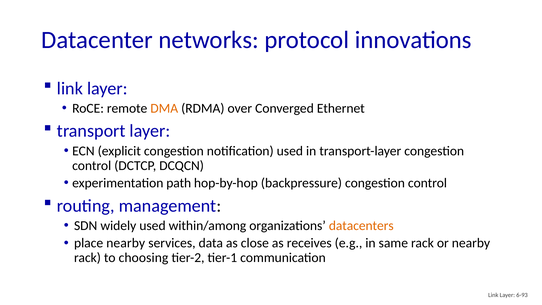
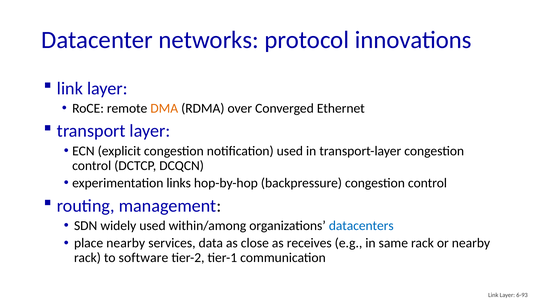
path: path -> links
datacenters colour: orange -> blue
choosing: choosing -> software
